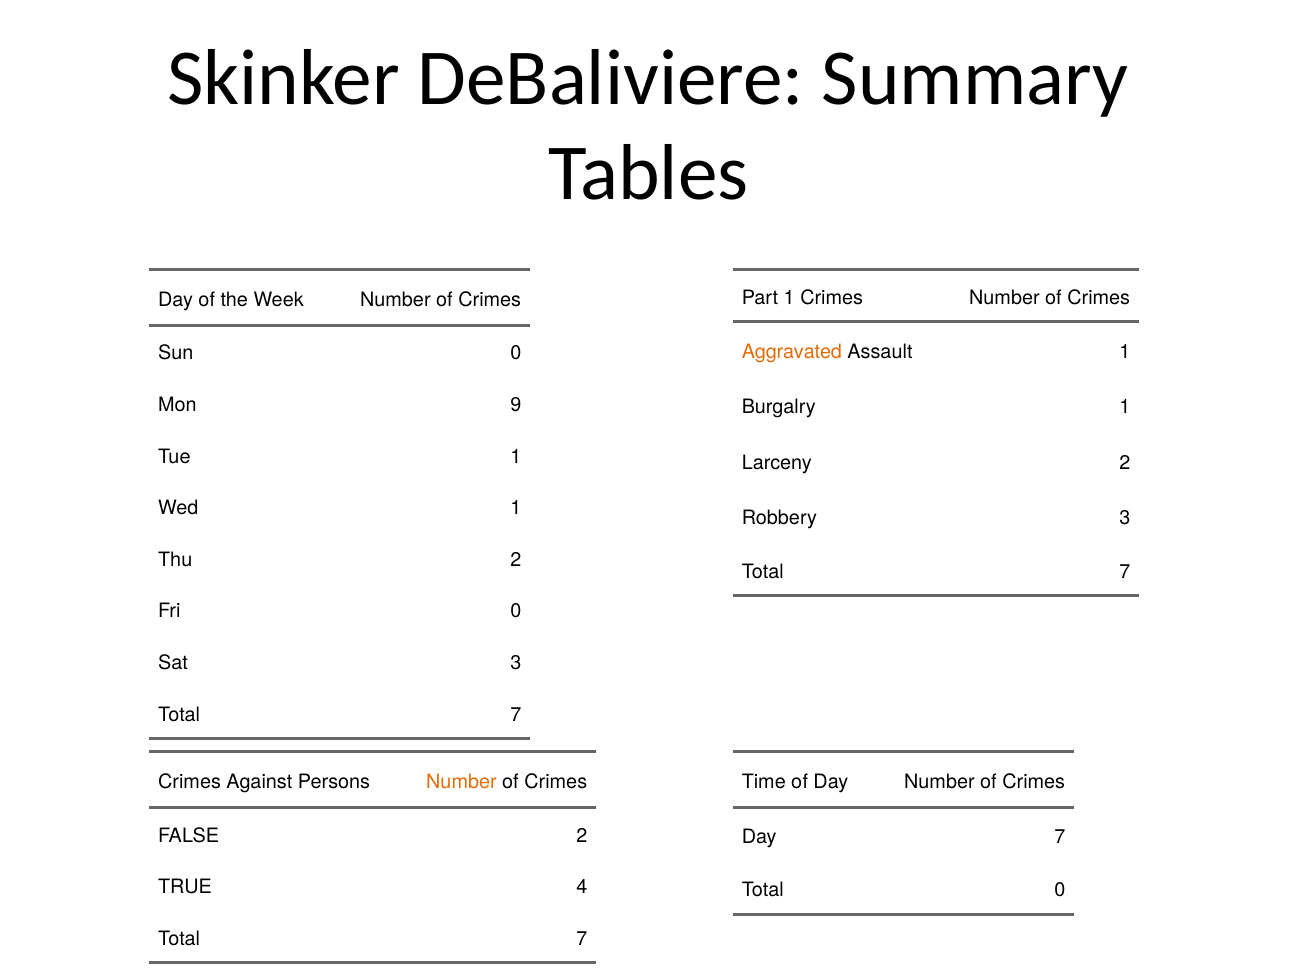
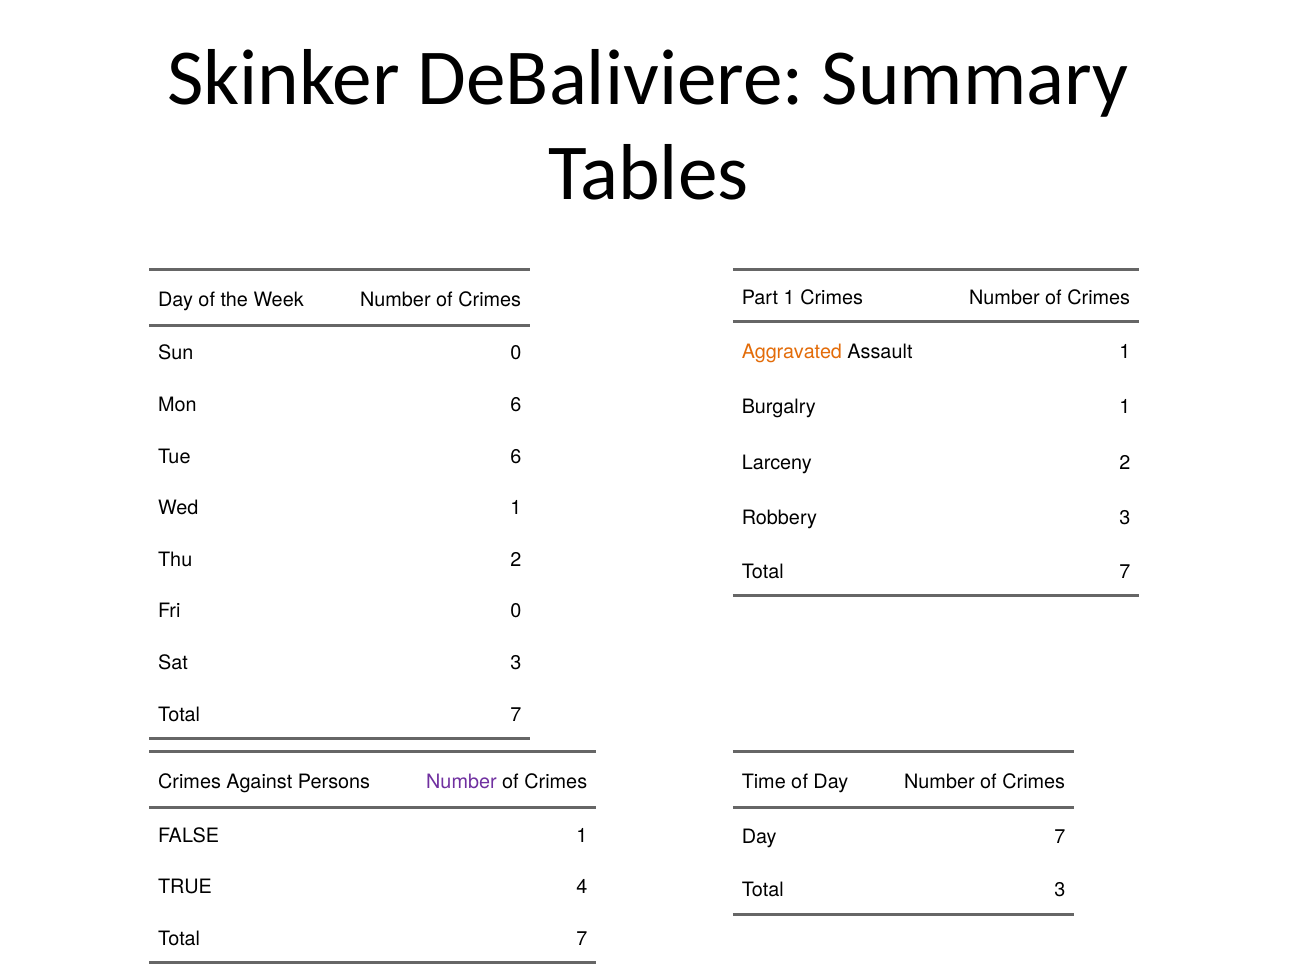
Mon 9: 9 -> 6
Tue 1: 1 -> 6
Number at (461, 781) colour: orange -> purple
FALSE 2: 2 -> 1
Total 0: 0 -> 3
